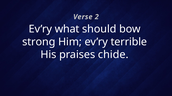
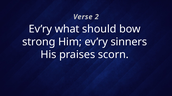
terrible: terrible -> sinners
chide: chide -> scorn
